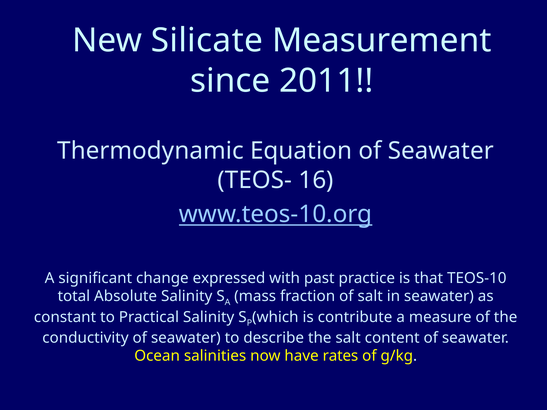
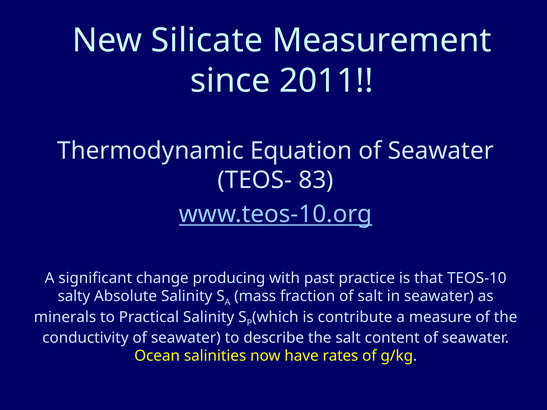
16: 16 -> 83
expressed: expressed -> producing
total: total -> salty
constant: constant -> minerals
